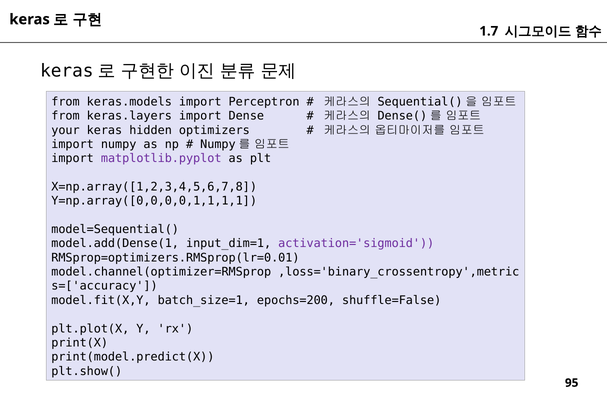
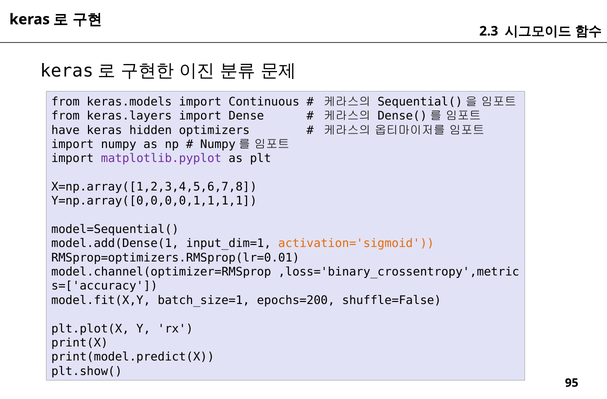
1.7: 1.7 -> 2.3
Perceptron: Perceptron -> Continuous
your: your -> have
activation='sigmoid colour: purple -> orange
